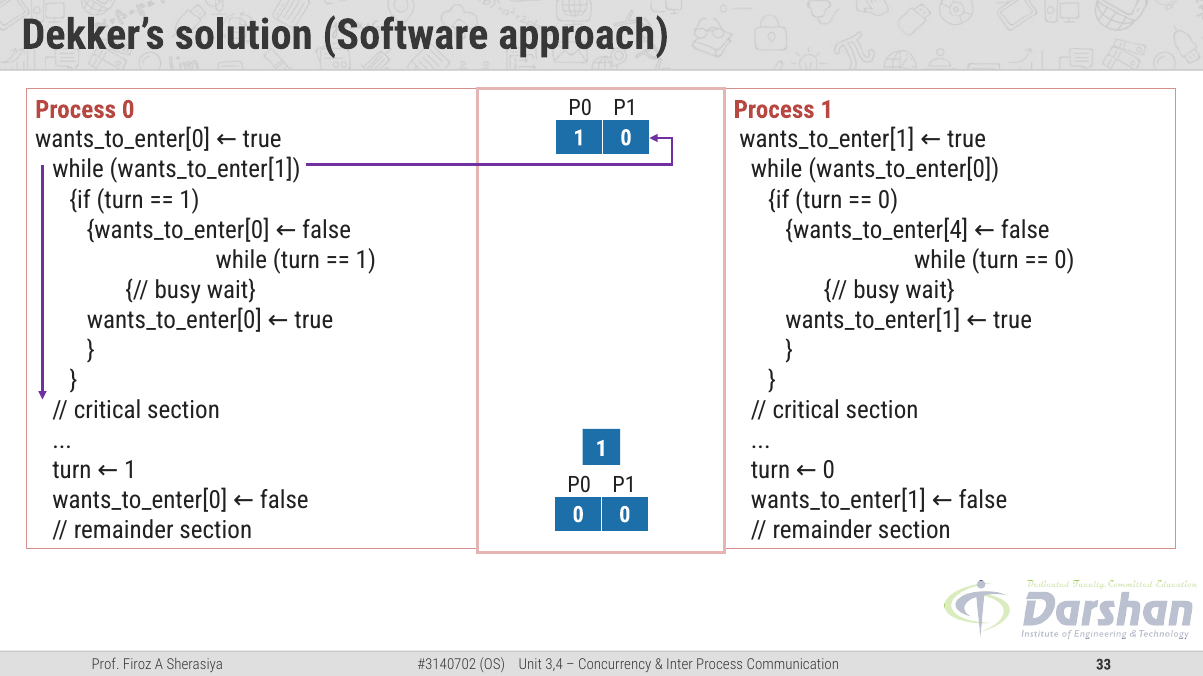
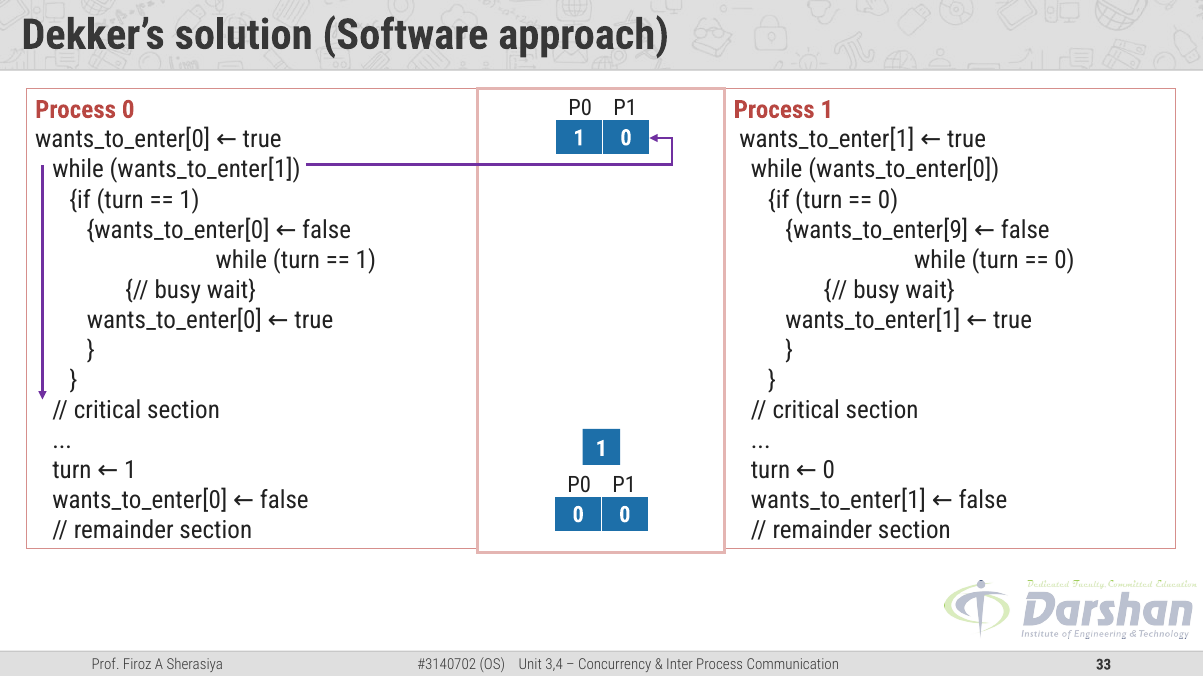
wants_to_enter[4: wants_to_enter[4 -> wants_to_enter[9
